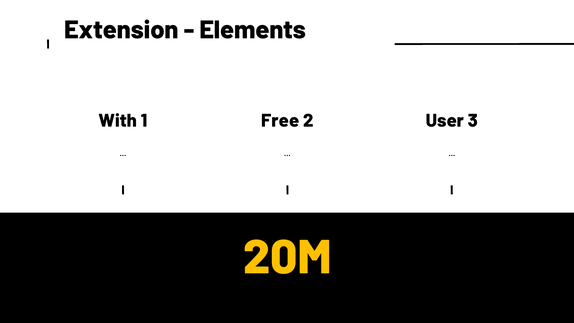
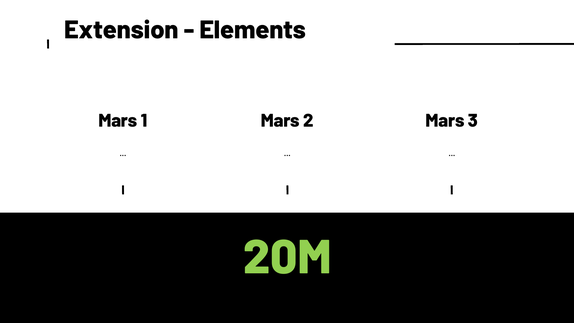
With at (118, 121): With -> Mars
Free at (280, 121): Free -> Mars
User at (445, 121): User -> Mars
20M colour: yellow -> light green
